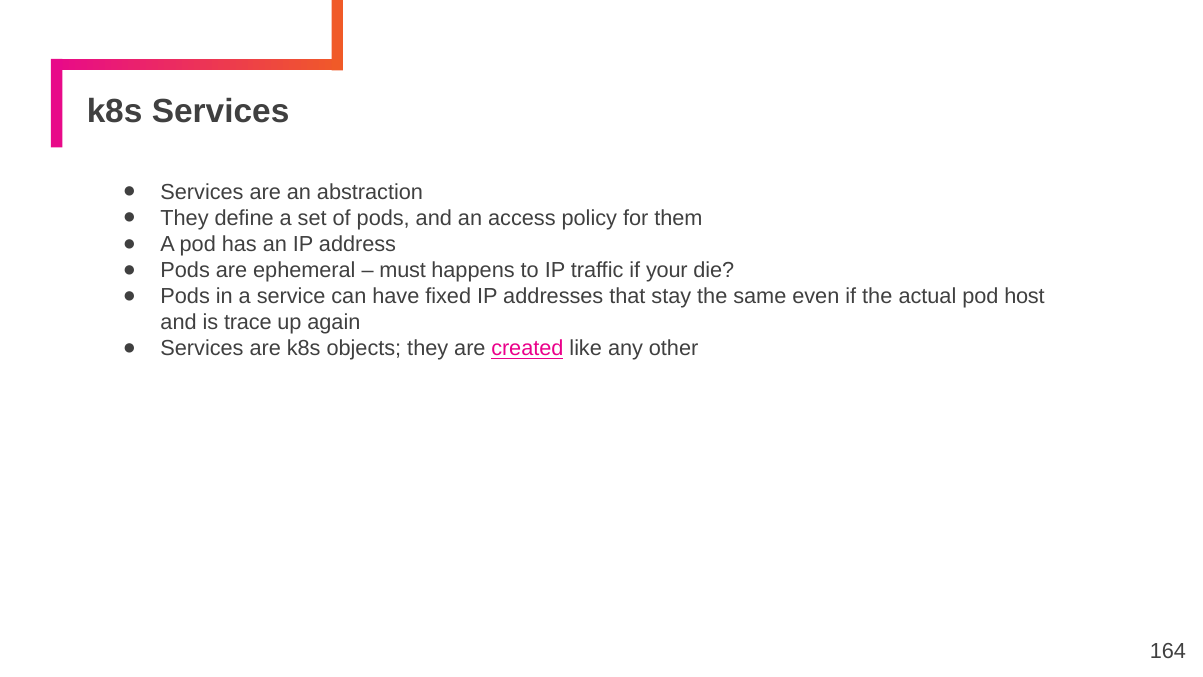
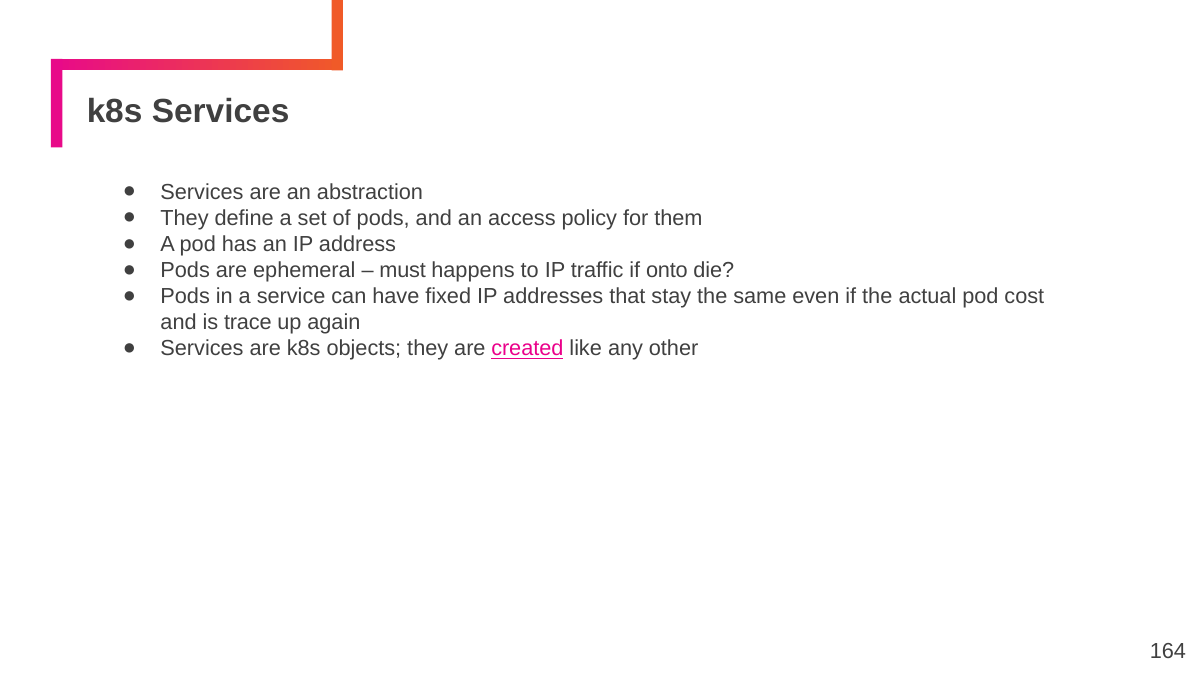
your: your -> onto
host: host -> cost
